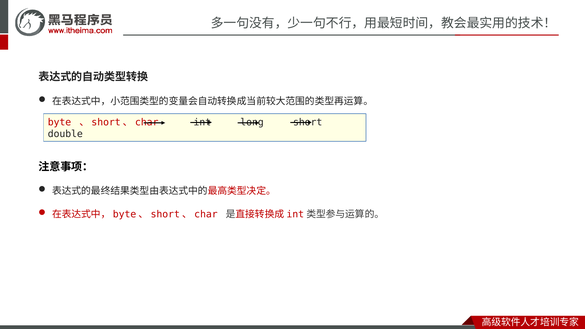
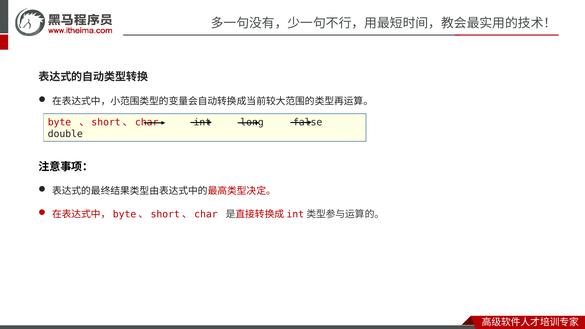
short: short -> false
